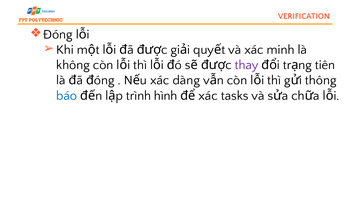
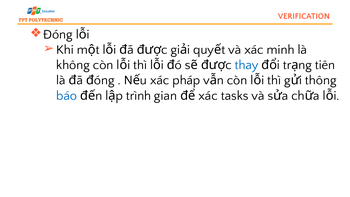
thay colour: purple -> blue
dàng: dàng -> pháp
hình: hình -> gian
